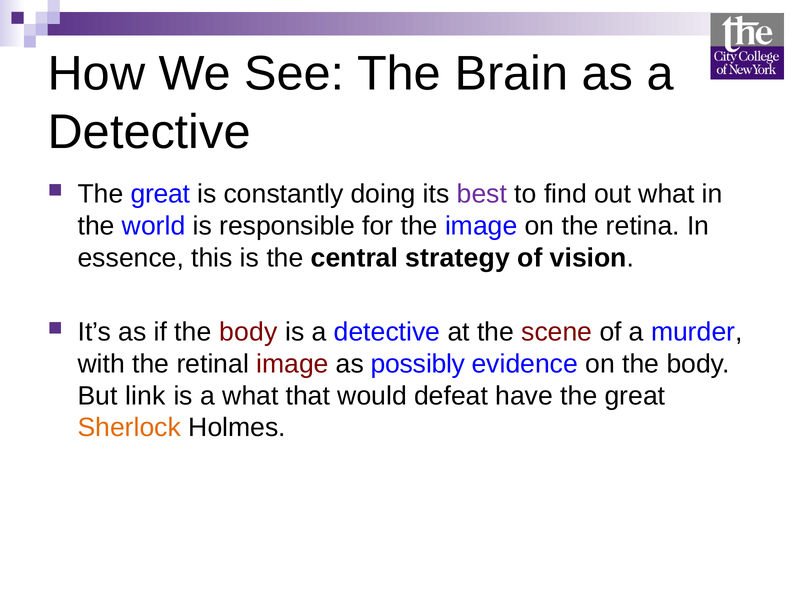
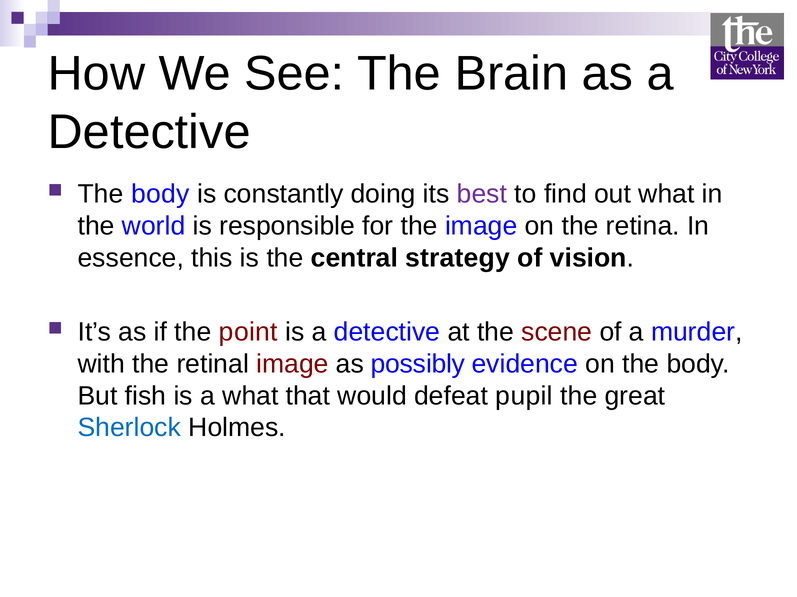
great at (160, 194): great -> body
if the body: body -> point
link: link -> fish
have: have -> pupil
Sherlock colour: orange -> blue
